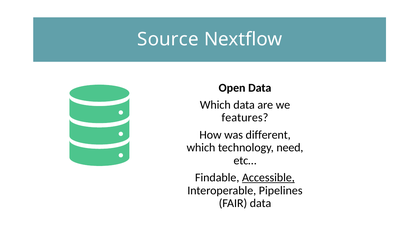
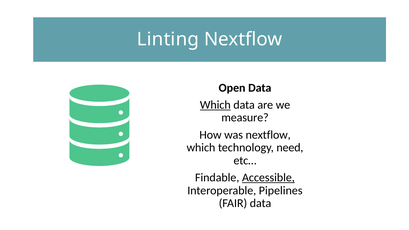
Source: Source -> Linting
Which at (215, 105) underline: none -> present
features: features -> measure
was different: different -> nextflow
